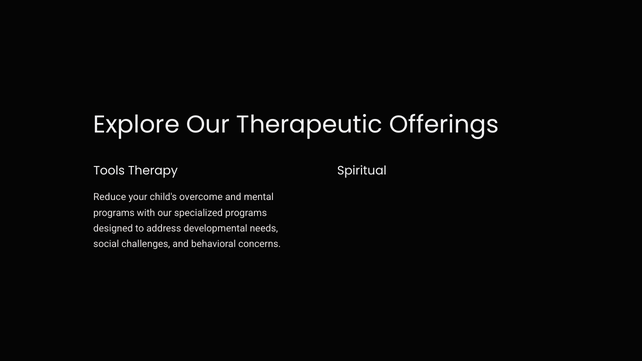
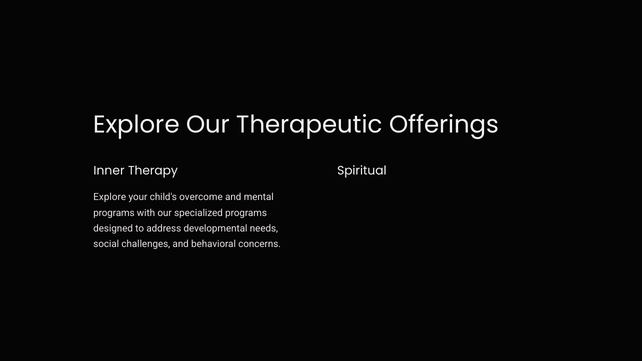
Tools: Tools -> Inner
Reduce at (110, 197): Reduce -> Explore
